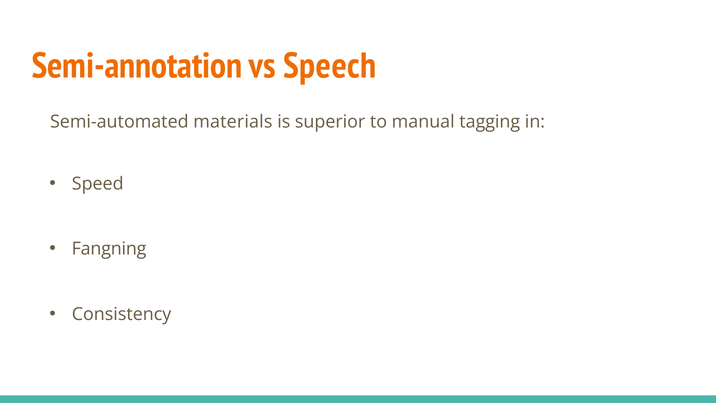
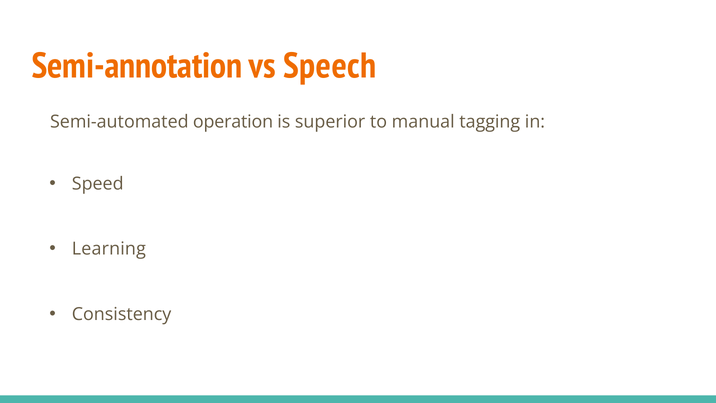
materials: materials -> operation
Fangning: Fangning -> Learning
